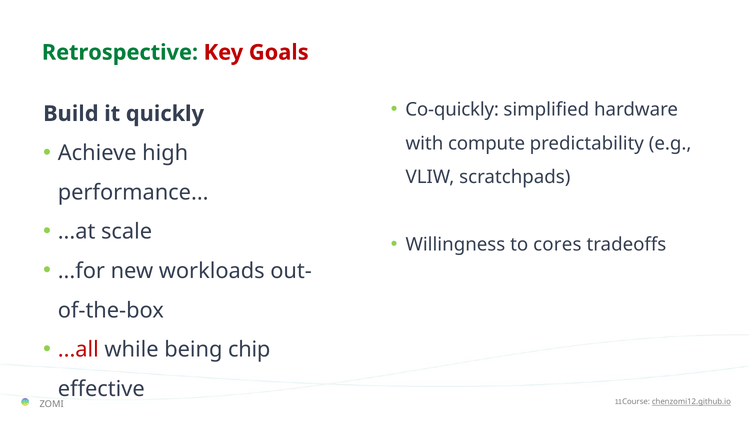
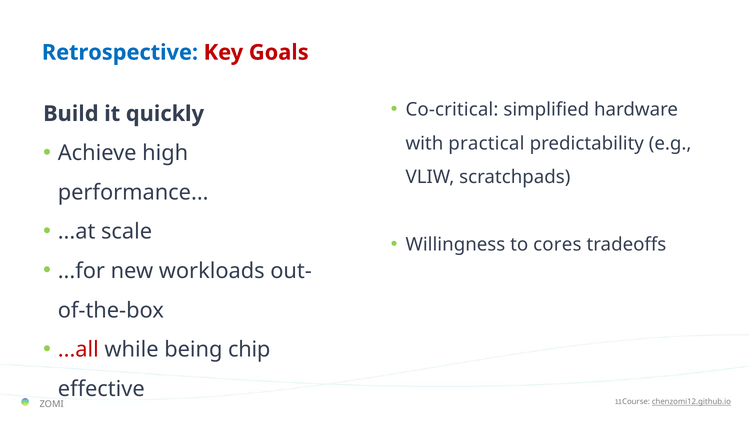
Retrospective colour: green -> blue
Co-quickly: Co-quickly -> Co-critical
compute: compute -> practical
